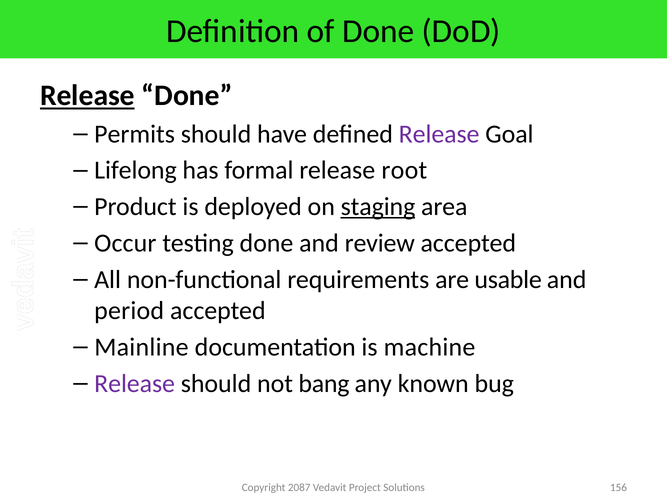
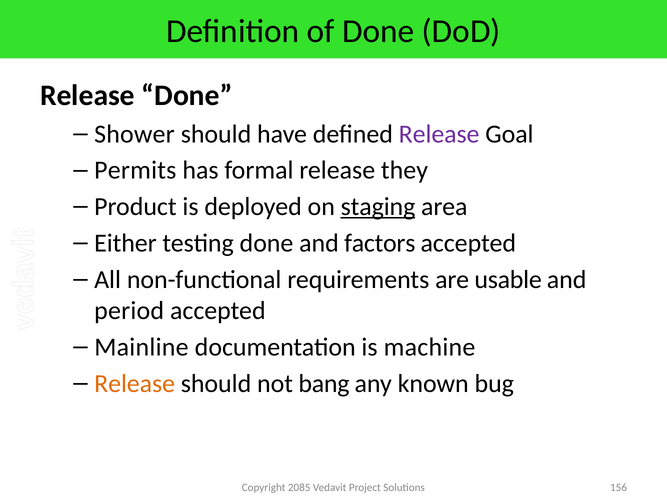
Release at (87, 95) underline: present -> none
Permits: Permits -> Shower
Lifelong: Lifelong -> Permits
root: root -> they
Occur: Occur -> Either
review: review -> factors
Release at (135, 383) colour: purple -> orange
2087: 2087 -> 2085
